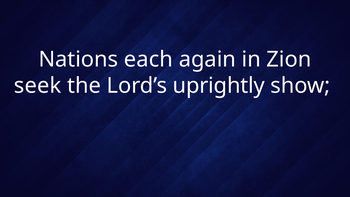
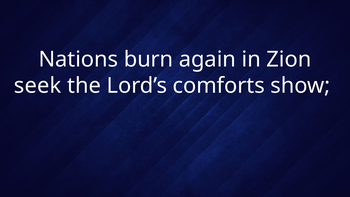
each: each -> burn
uprightly: uprightly -> comforts
